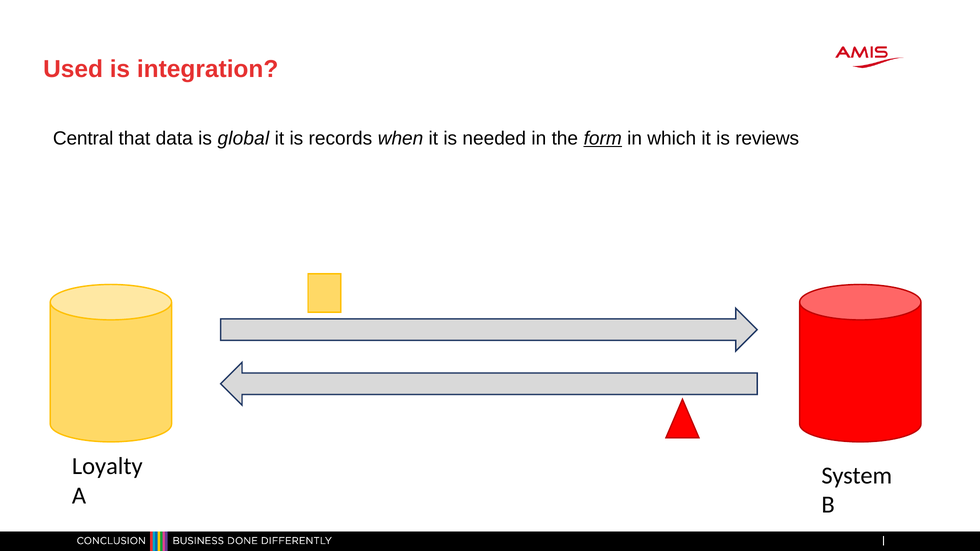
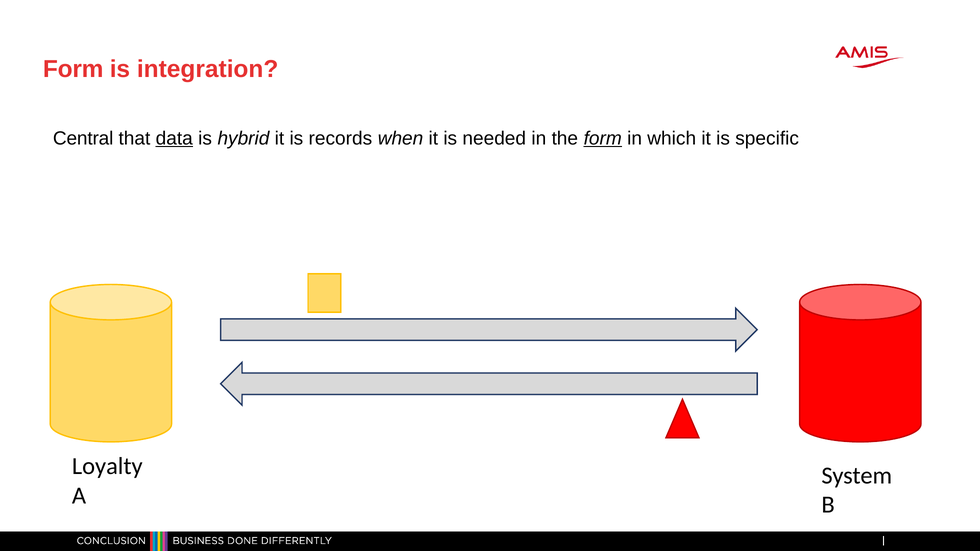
Used at (73, 69): Used -> Form
data underline: none -> present
global: global -> hybrid
reviews: reviews -> specific
